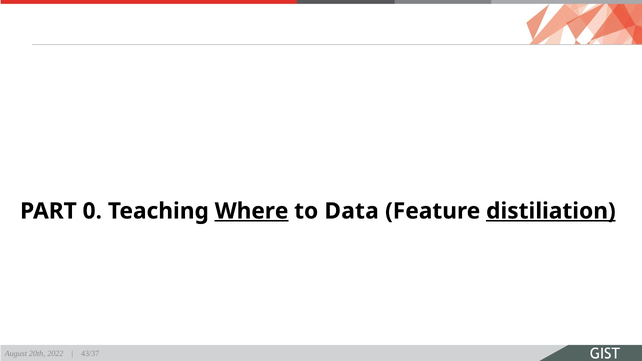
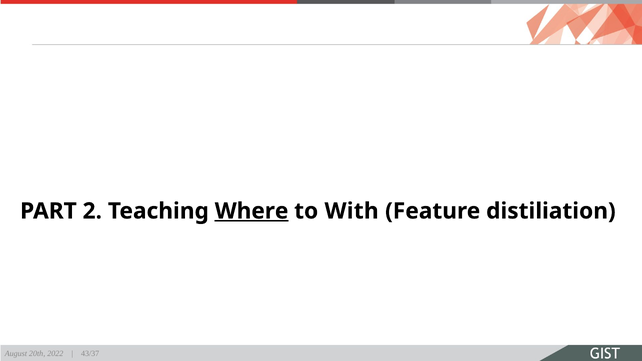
0: 0 -> 2
Data: Data -> With
distiliation underline: present -> none
